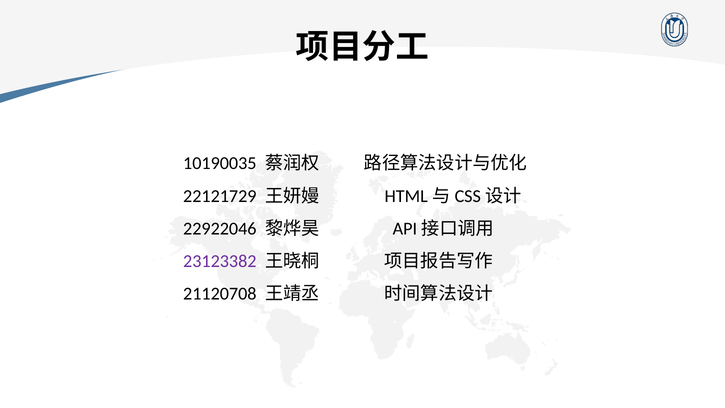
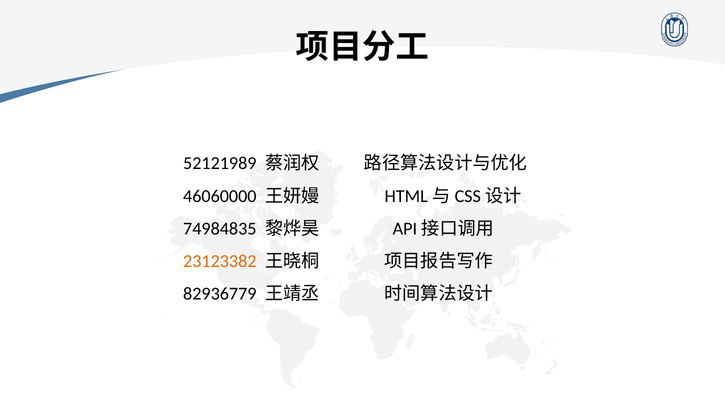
10190035: 10190035 -> 52121989
22121729: 22121729 -> 46060000
22922046: 22922046 -> 74984835
23123382 colour: purple -> orange
21120708: 21120708 -> 82936779
